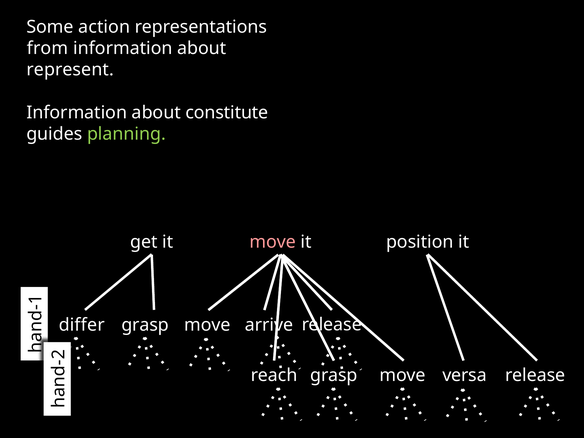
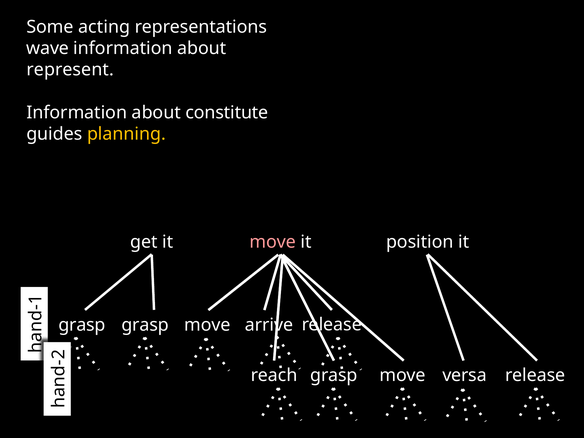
action: action -> acting
from: from -> wave
planning colour: light green -> yellow
differ at (82, 325): differ -> grasp
